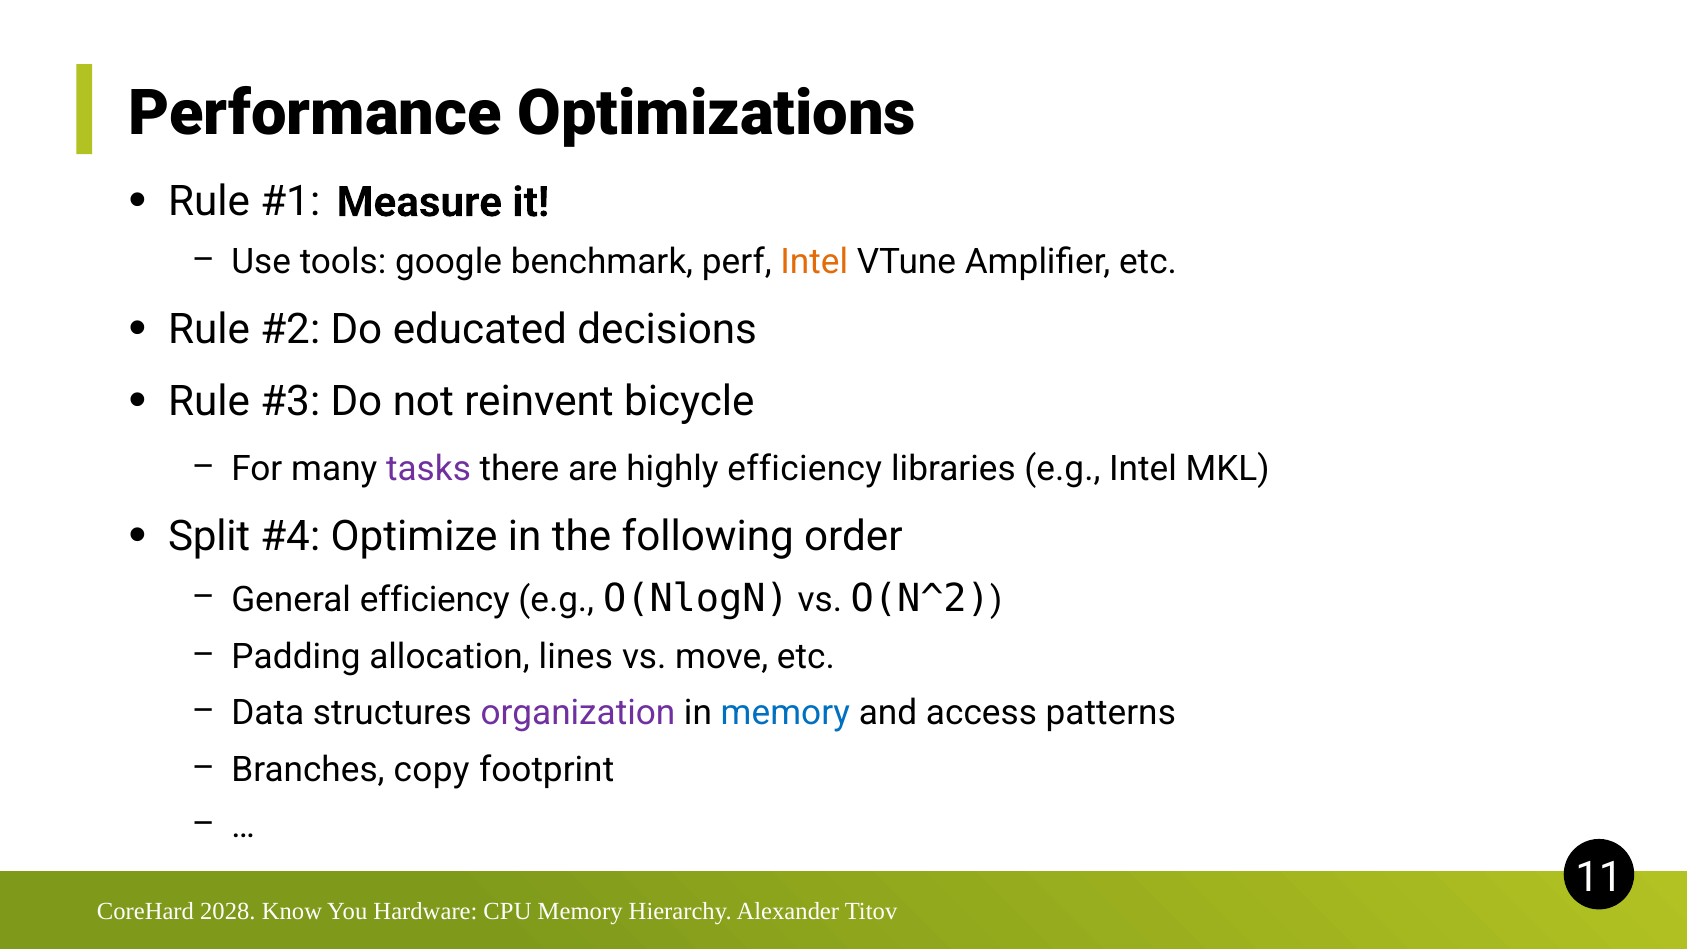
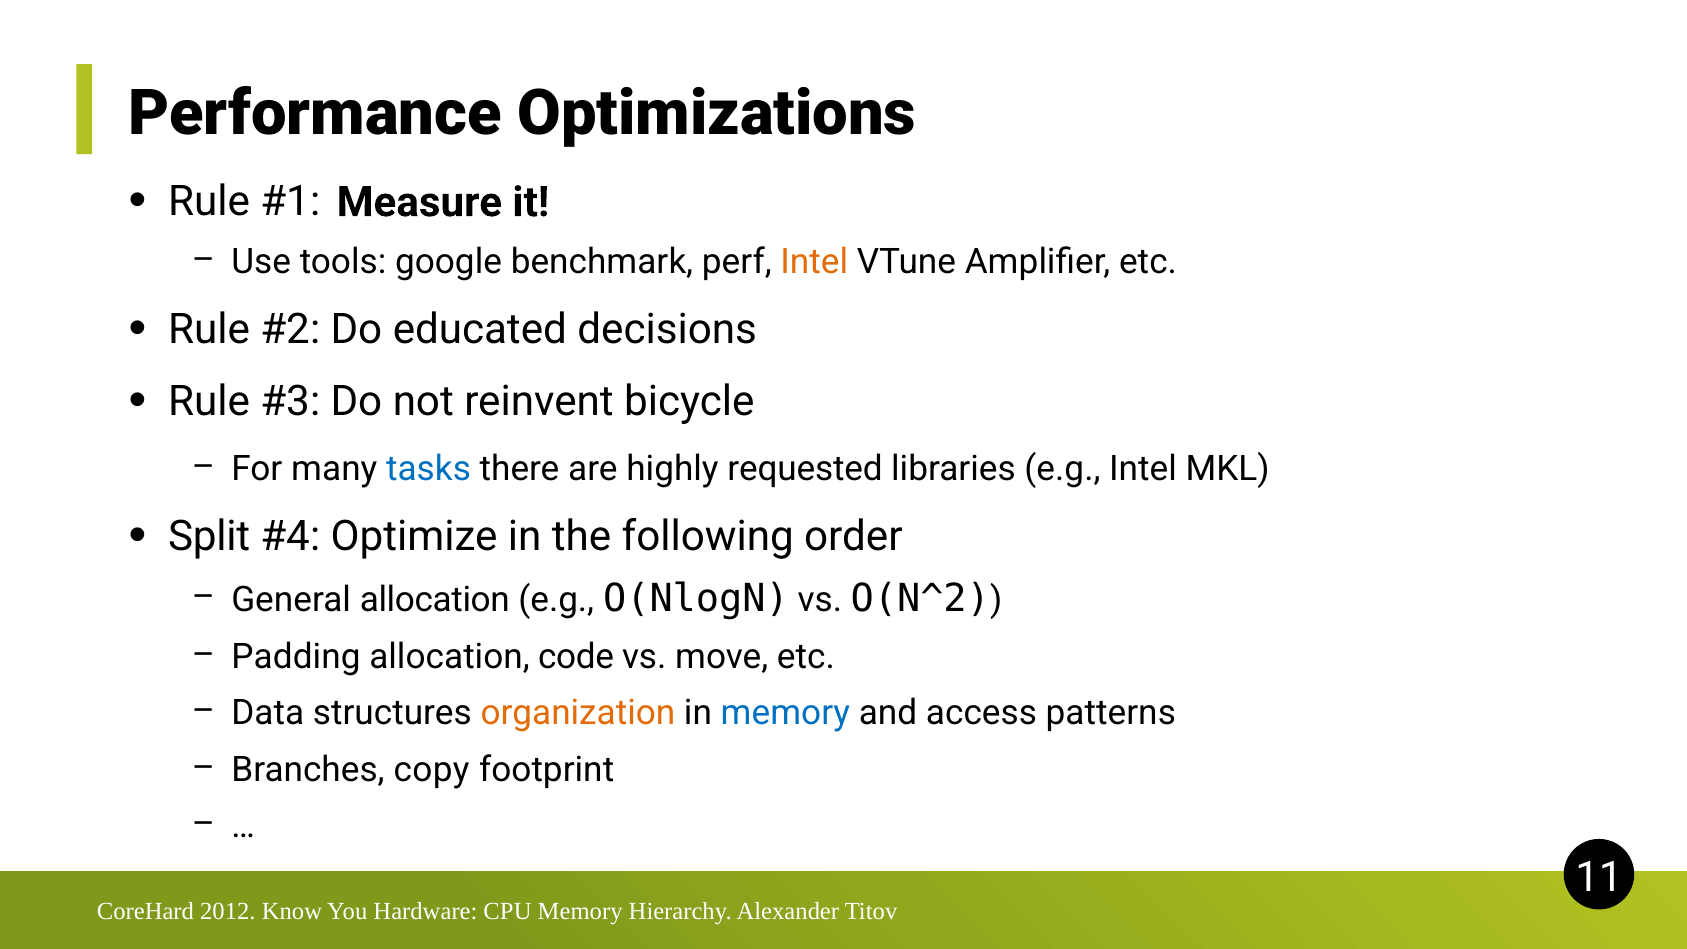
tasks colour: purple -> blue
highly efficiency: efficiency -> requested
General efficiency: efficiency -> allocation
lines: lines -> code
organization colour: purple -> orange
2028: 2028 -> 2012
